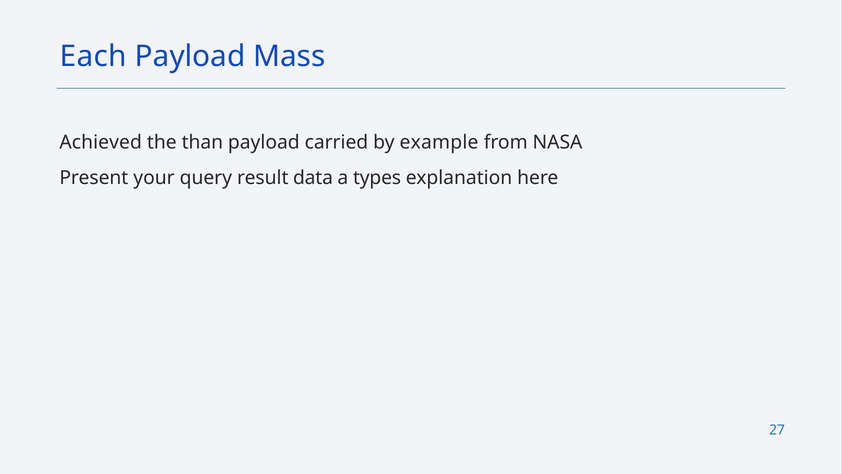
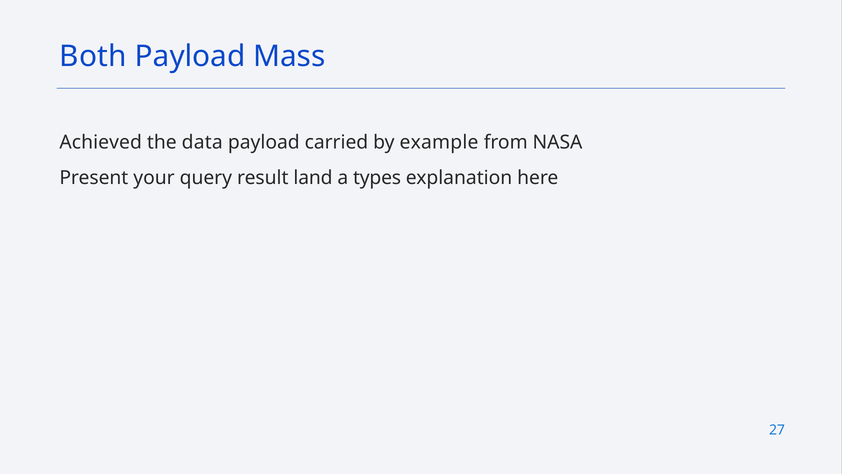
Each: Each -> Both
than: than -> data
data: data -> land
